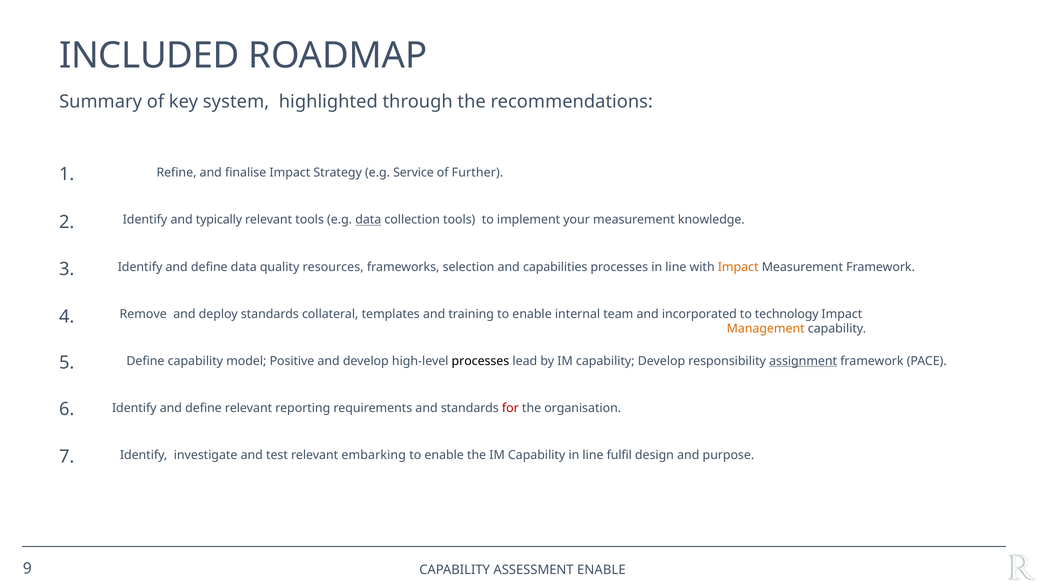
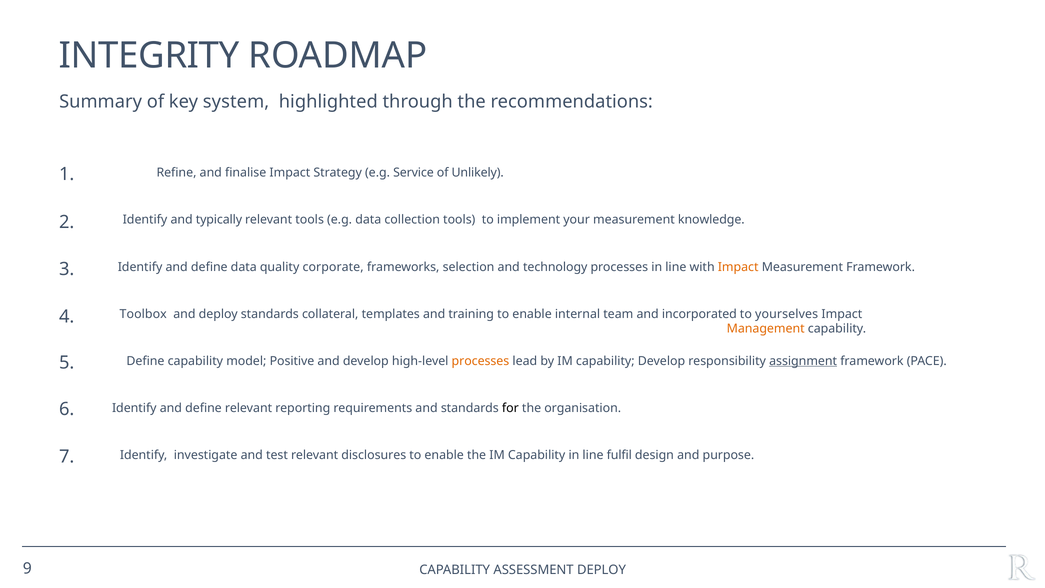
INCLUDED: INCLUDED -> INTEGRITY
Further: Further -> Unlikely
data at (368, 220) underline: present -> none
resources: resources -> corporate
capabilities: capabilities -> technology
Remove: Remove -> Toolbox
technology: technology -> yourselves
processes at (480, 361) colour: black -> orange
for colour: red -> black
embarking: embarking -> disclosures
ASSESSMENT ENABLE: ENABLE -> DEPLOY
